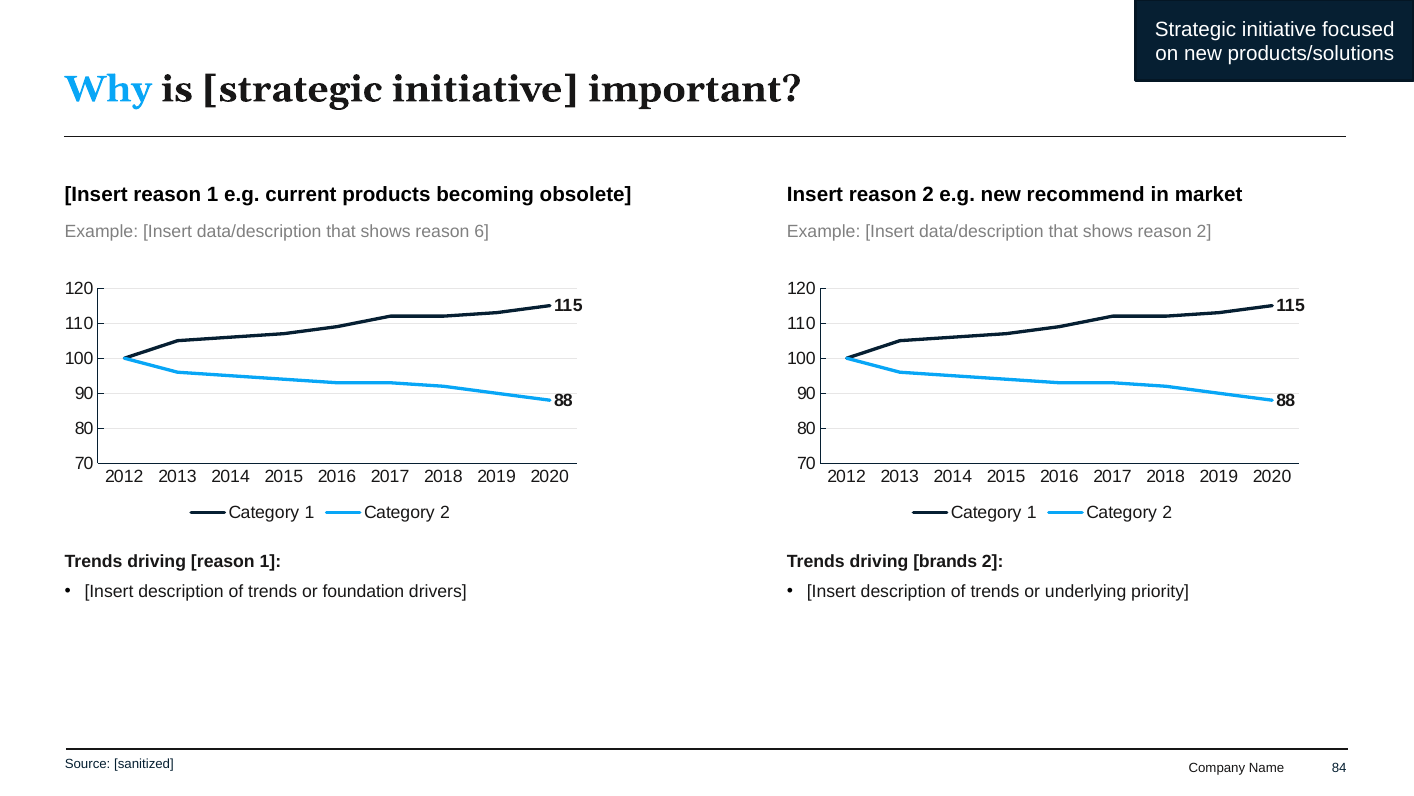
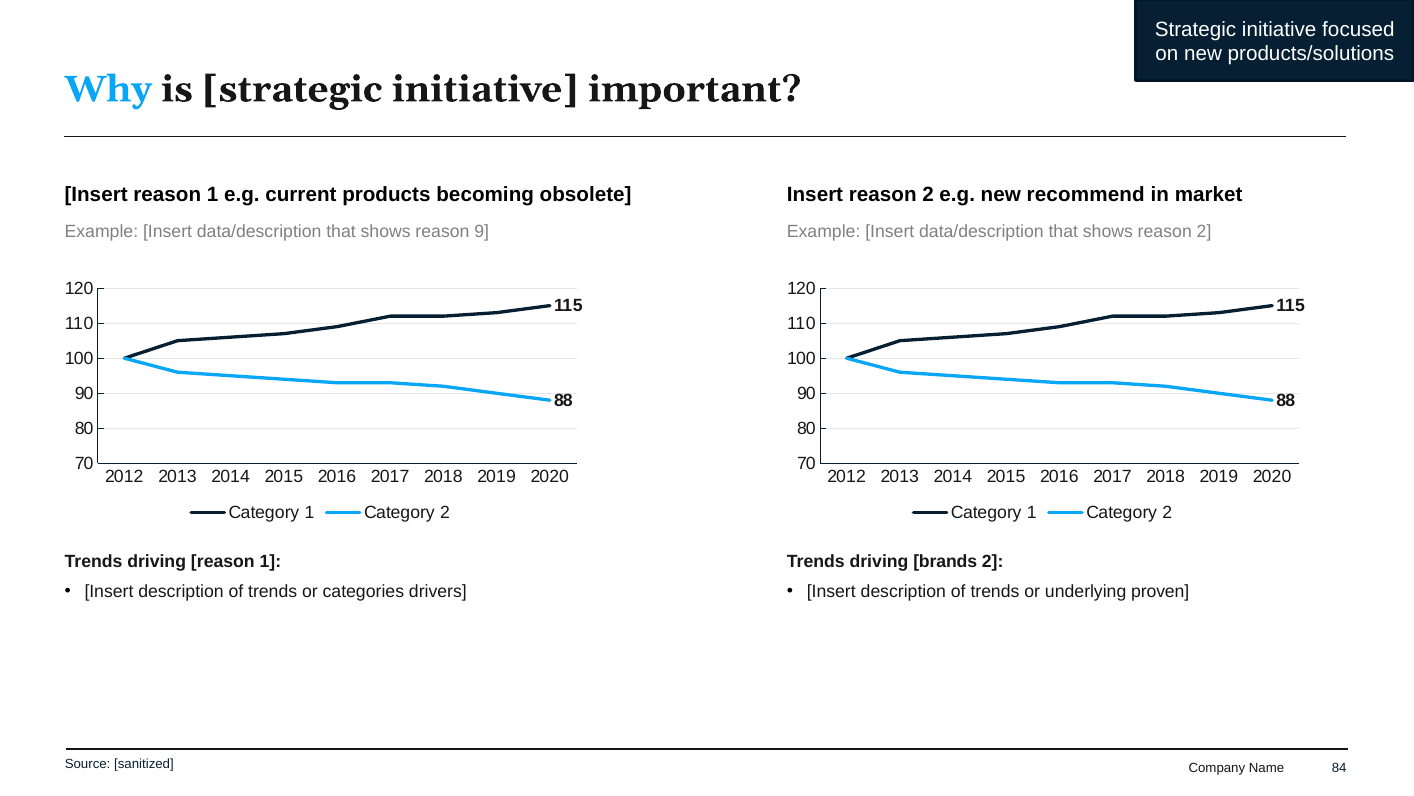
6: 6 -> 9
foundation: foundation -> categories
priority: priority -> proven
